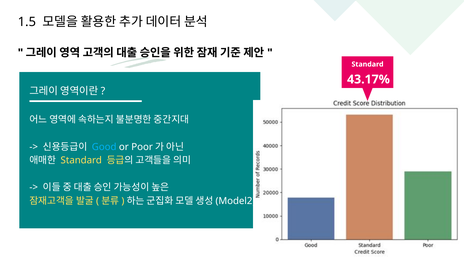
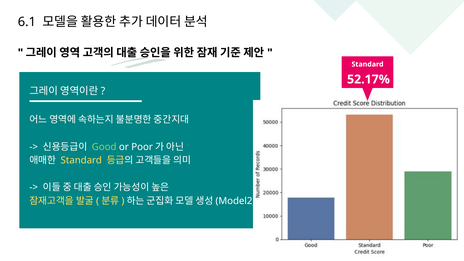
1.5: 1.5 -> 6.1
43.17%: 43.17% -> 52.17%
Good colour: light blue -> light green
